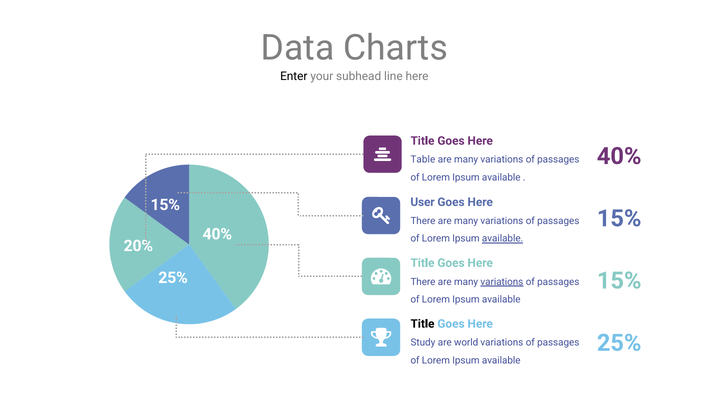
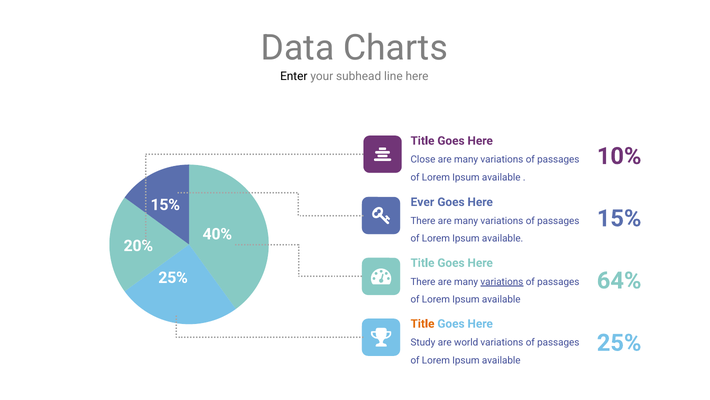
40% at (619, 156): 40% -> 10%
Table: Table -> Close
User: User -> Ever
available at (503, 238) underline: present -> none
15% at (619, 280): 15% -> 64%
Title at (422, 323) colour: black -> orange
